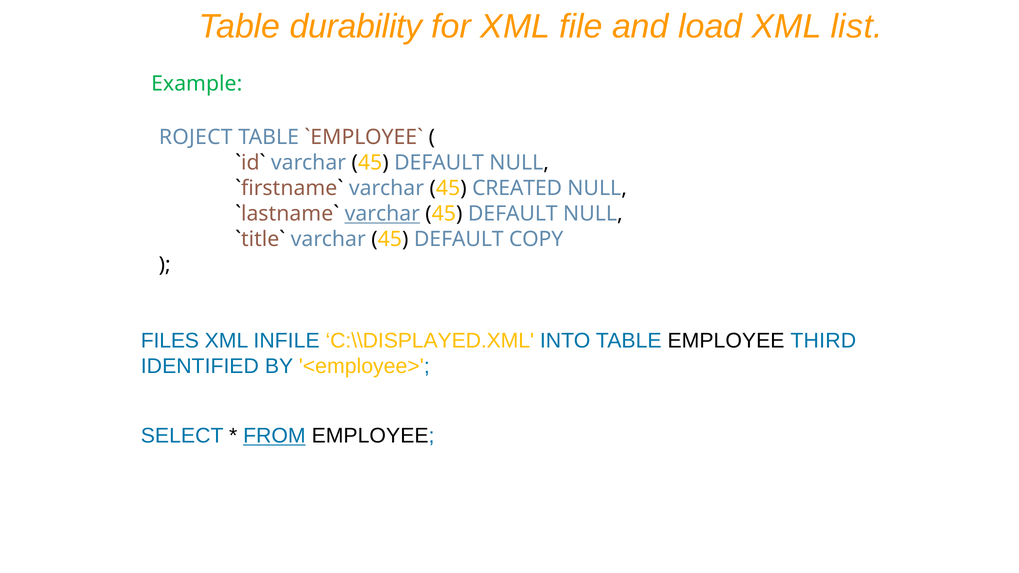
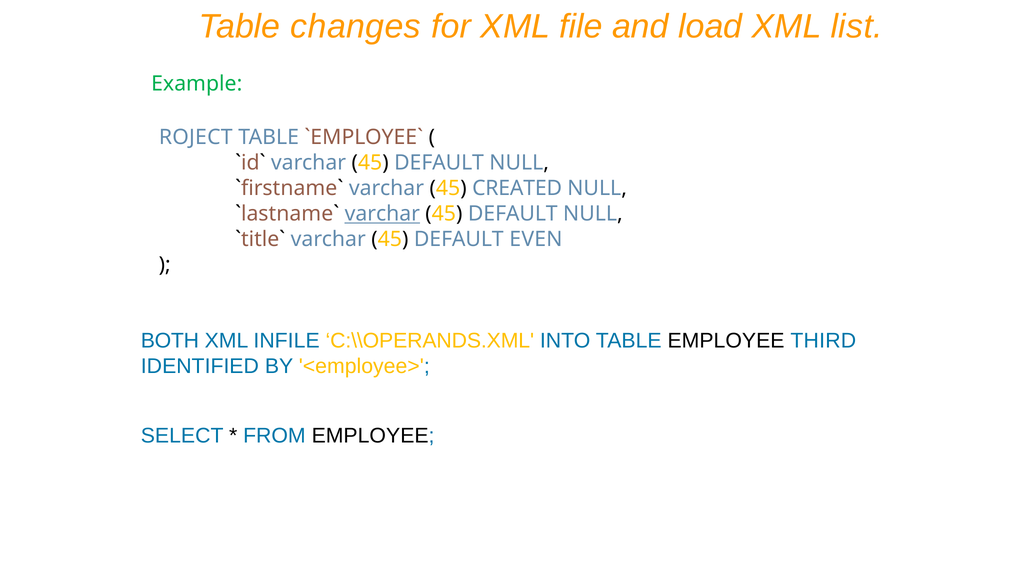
durability: durability -> changes
COPY: COPY -> EVEN
FILES: FILES -> BOTH
C:\\DISPLAYED.XML: C:\\DISPLAYED.XML -> C:\\OPERANDS.XML
FROM underline: present -> none
